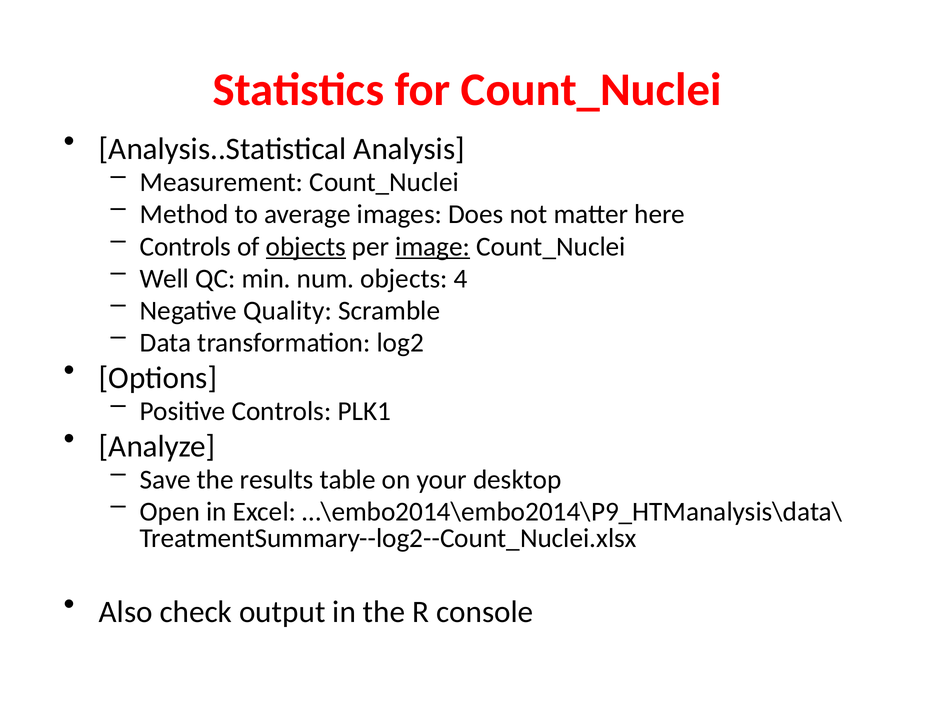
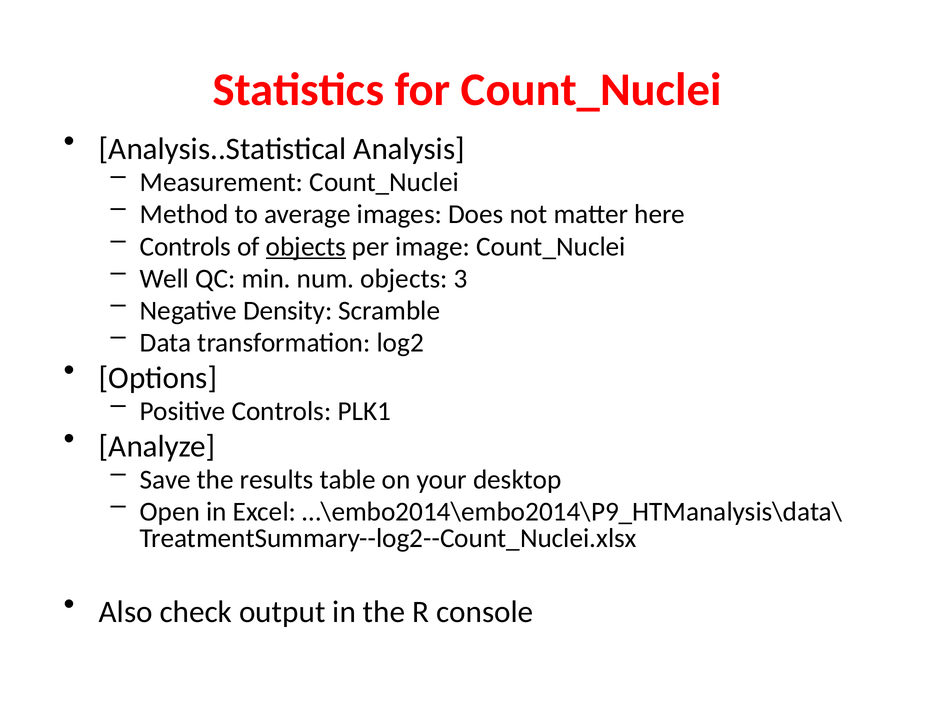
image underline: present -> none
4: 4 -> 3
Quality: Quality -> Density
